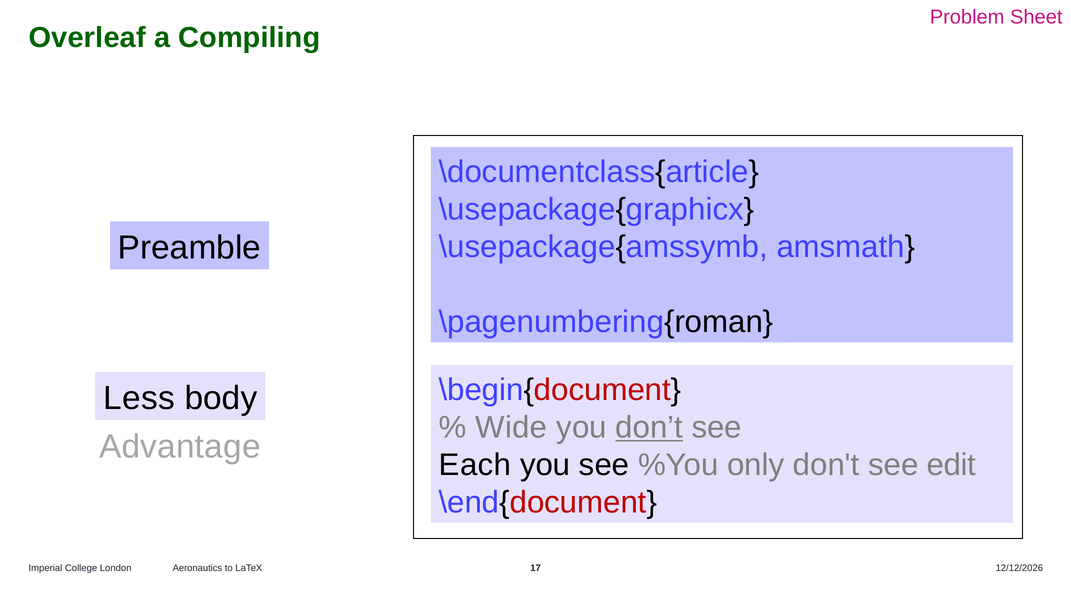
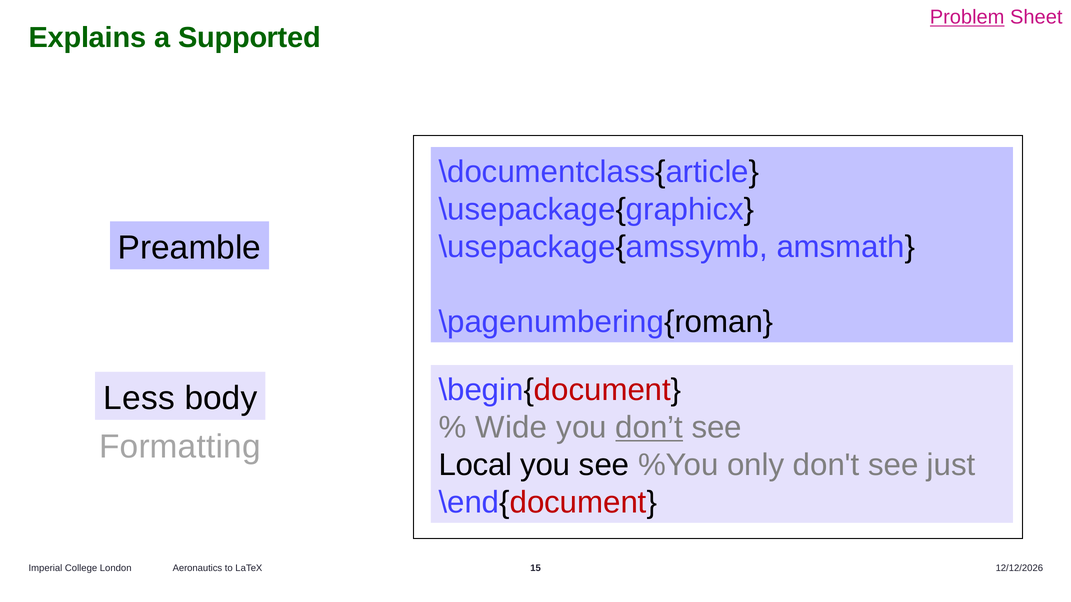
Problem underline: none -> present
Overleaf: Overleaf -> Explains
Compiling: Compiling -> Supported
Advantage: Advantage -> Formatting
Each: Each -> Local
edit: edit -> just
17: 17 -> 15
